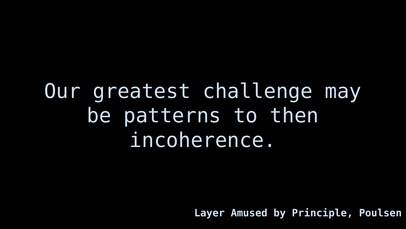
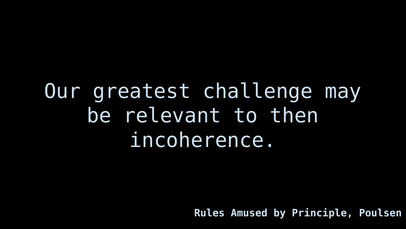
patterns: patterns -> relevant
Layer: Layer -> Rules
